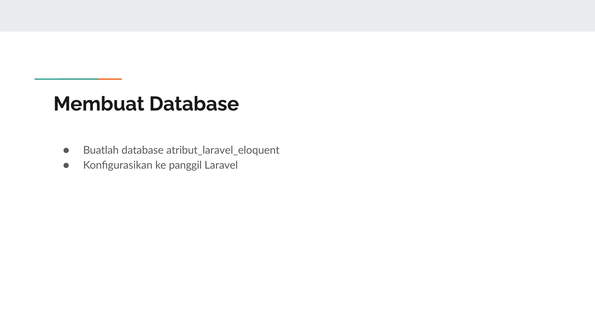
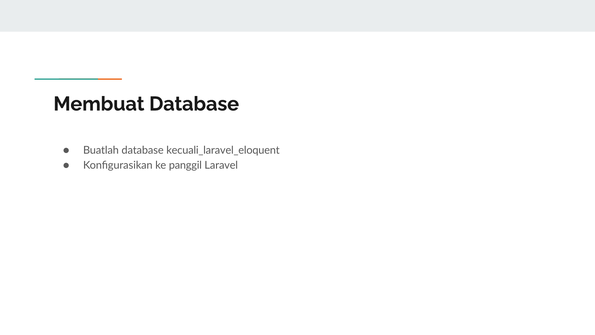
atribut_laravel_eloquent: atribut_laravel_eloquent -> kecuali_laravel_eloquent
